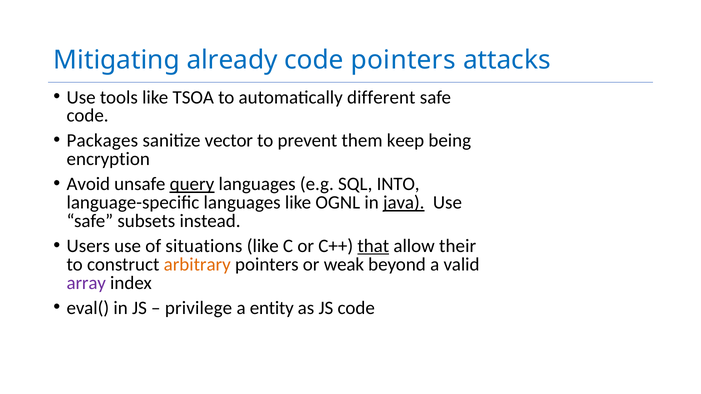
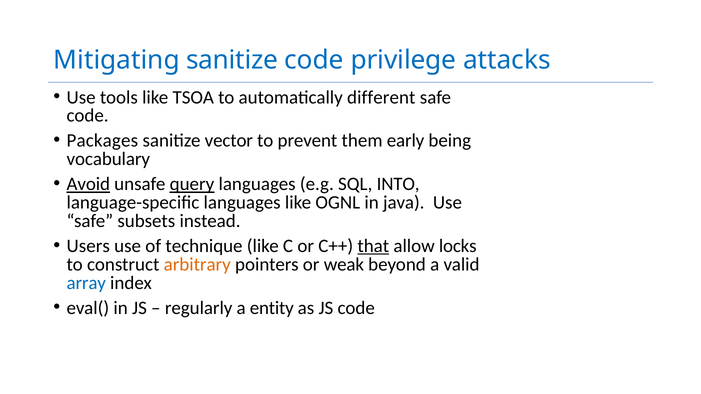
Mitigating already: already -> sanitize
code pointers: pointers -> privilege
keep: keep -> early
encryption: encryption -> vocabulary
Avoid underline: none -> present
java underline: present -> none
situations: situations -> technique
their: their -> locks
array colour: purple -> blue
privilege: privilege -> regularly
